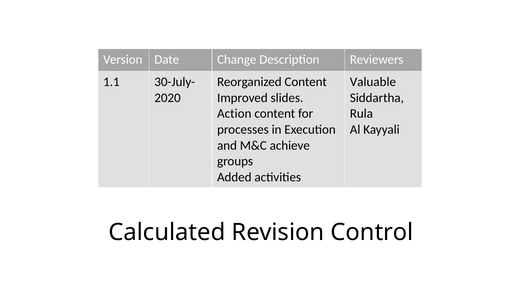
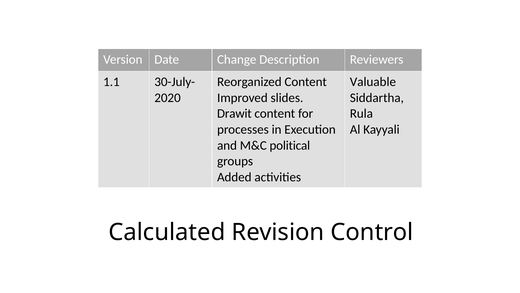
Action: Action -> Drawit
achieve: achieve -> political
